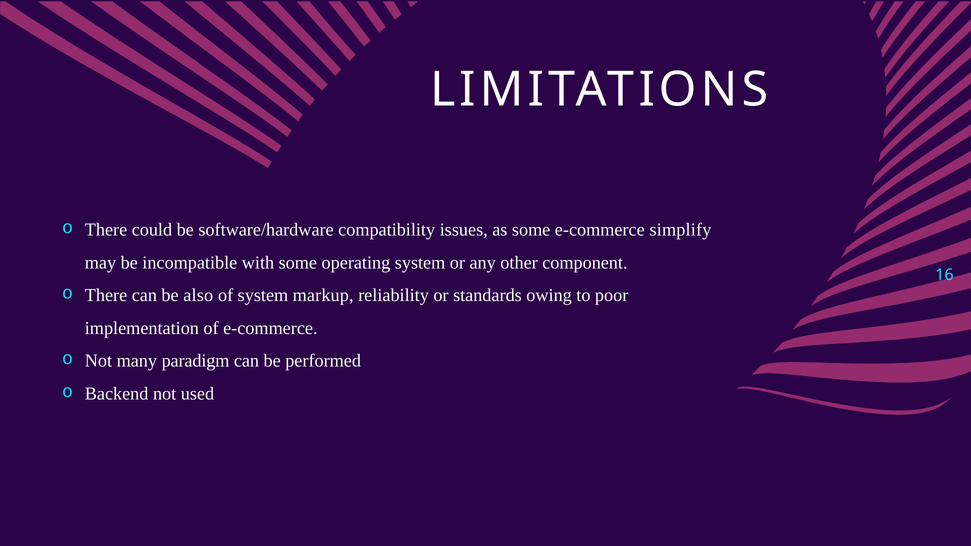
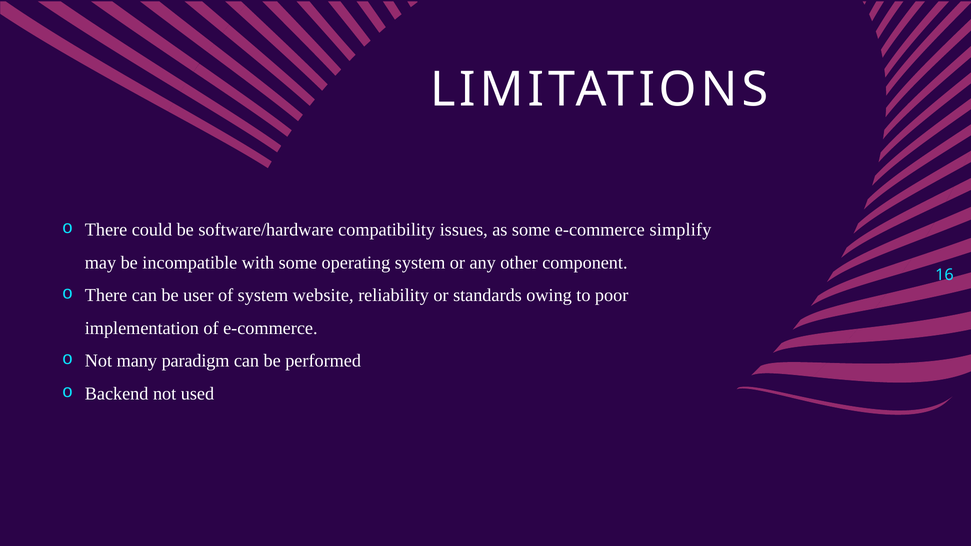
also: also -> user
markup: markup -> website
